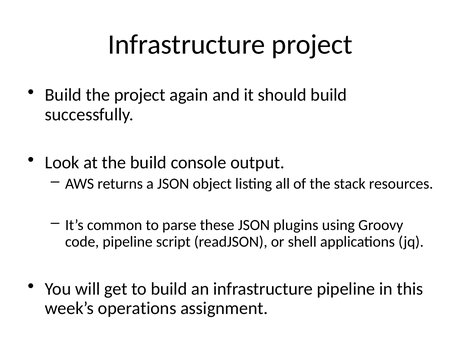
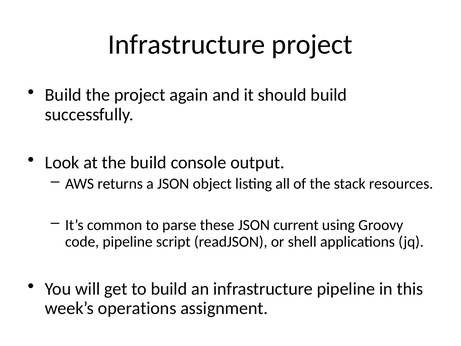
plugins: plugins -> current
